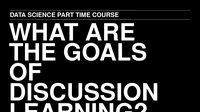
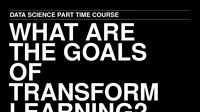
DISCUSSION: DISCUSSION -> TRANSFORM
